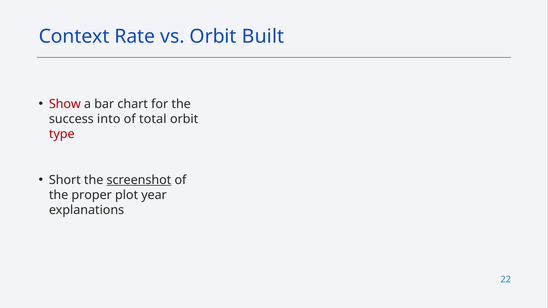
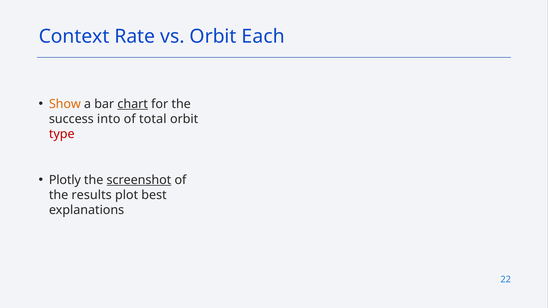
Built: Built -> Each
Show colour: red -> orange
chart underline: none -> present
Short: Short -> Plotly
proper: proper -> results
year: year -> best
